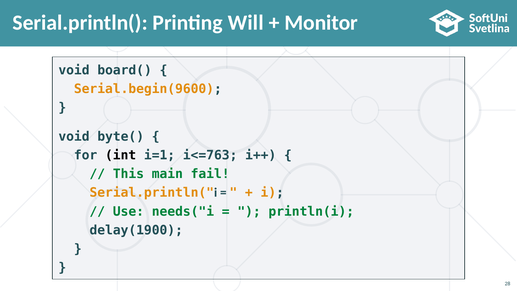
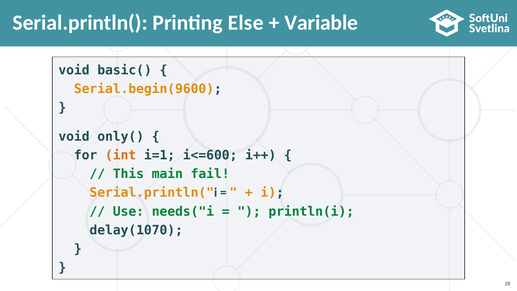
Will: Will -> Else
Monitor: Monitor -> Variable
board(: board( -> basic(
byte(: byte( -> only(
int colour: black -> orange
i<=763: i<=763 -> i<=600
delay(1900: delay(1900 -> delay(1070
